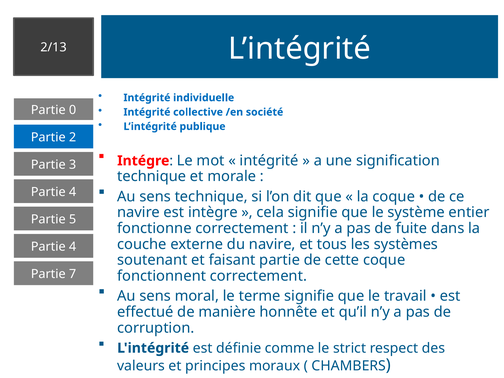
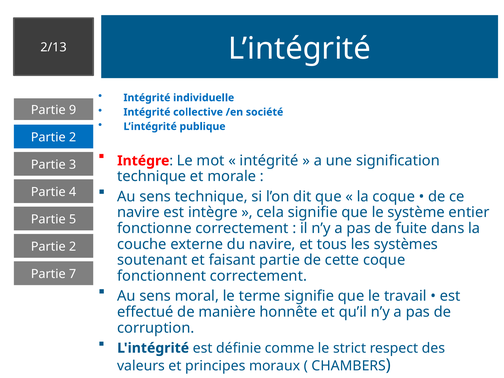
0: 0 -> 9
4 at (73, 247): 4 -> 2
